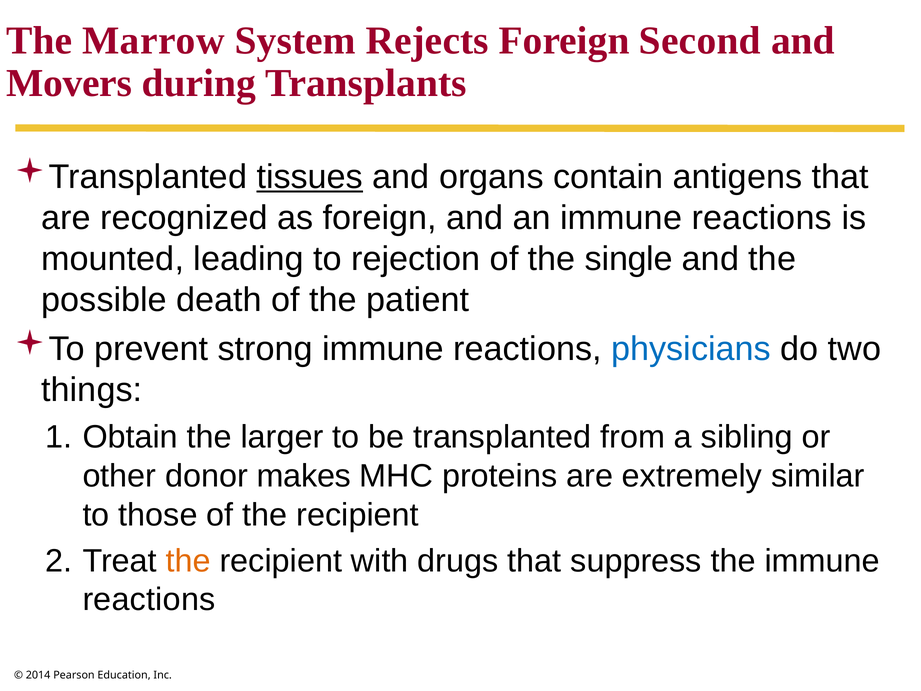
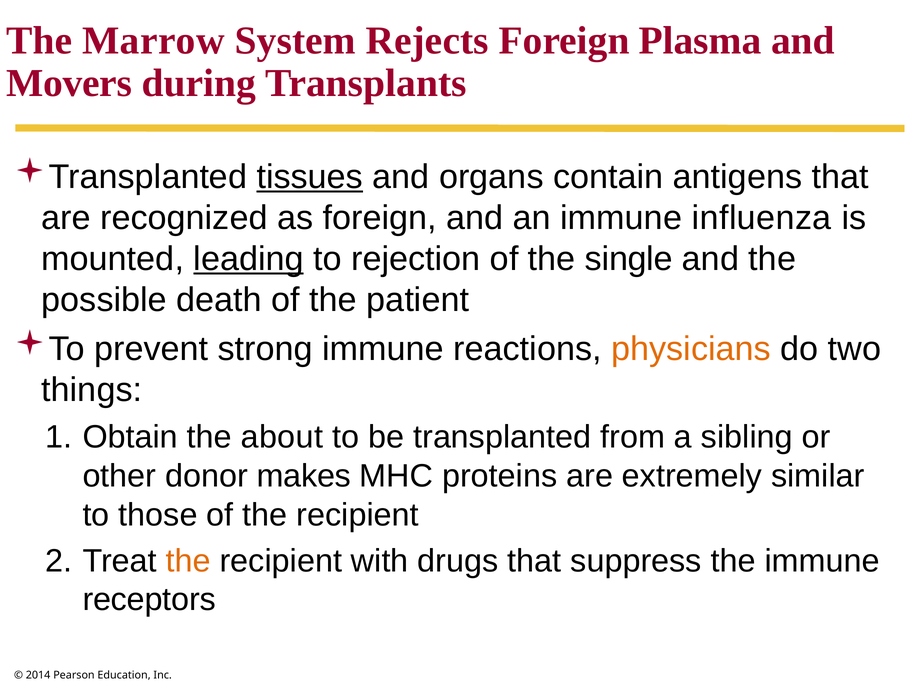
Second: Second -> Plasma
an immune reactions: reactions -> influenza
leading underline: none -> present
physicians colour: blue -> orange
larger: larger -> about
reactions at (149, 600): reactions -> receptors
